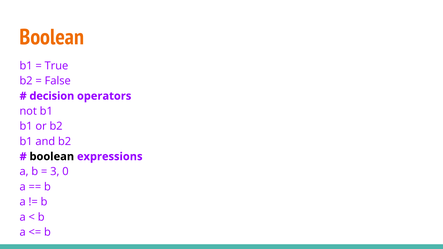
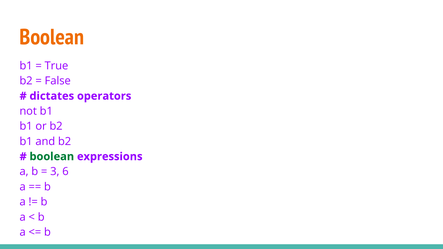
decision: decision -> dictates
boolean at (52, 157) colour: black -> green
0: 0 -> 6
